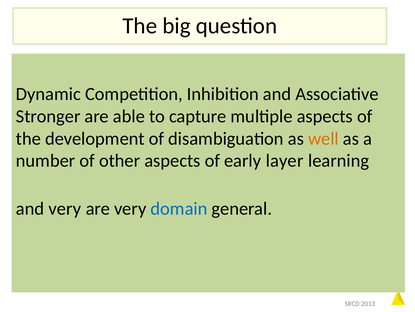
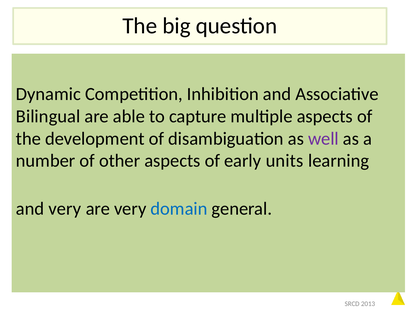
Stronger: Stronger -> Bilingual
well colour: orange -> purple
layer: layer -> units
